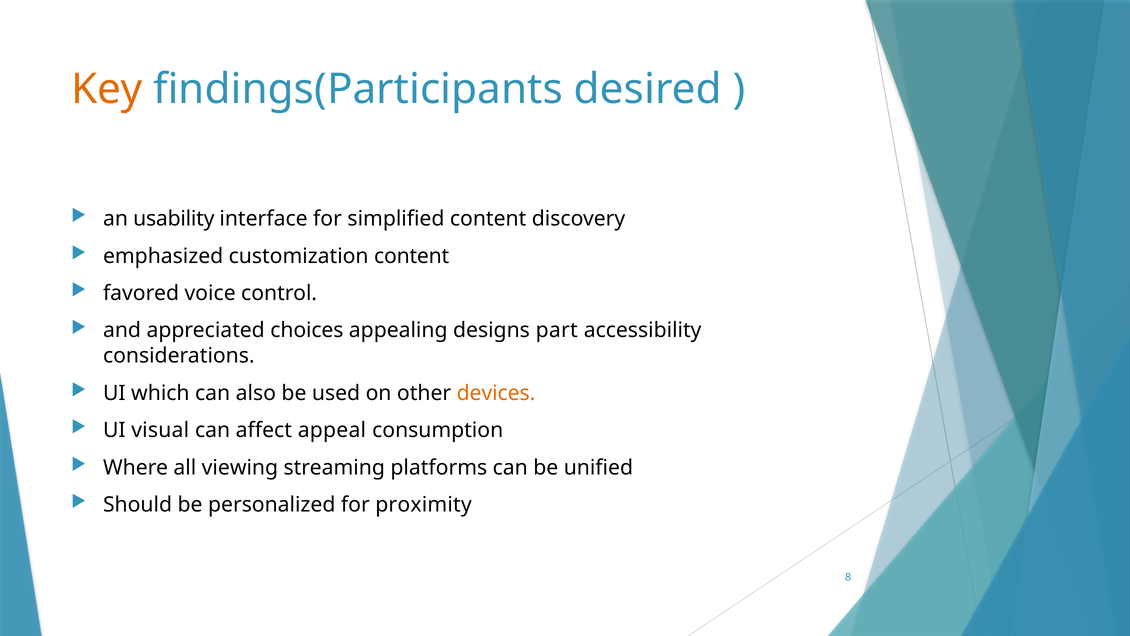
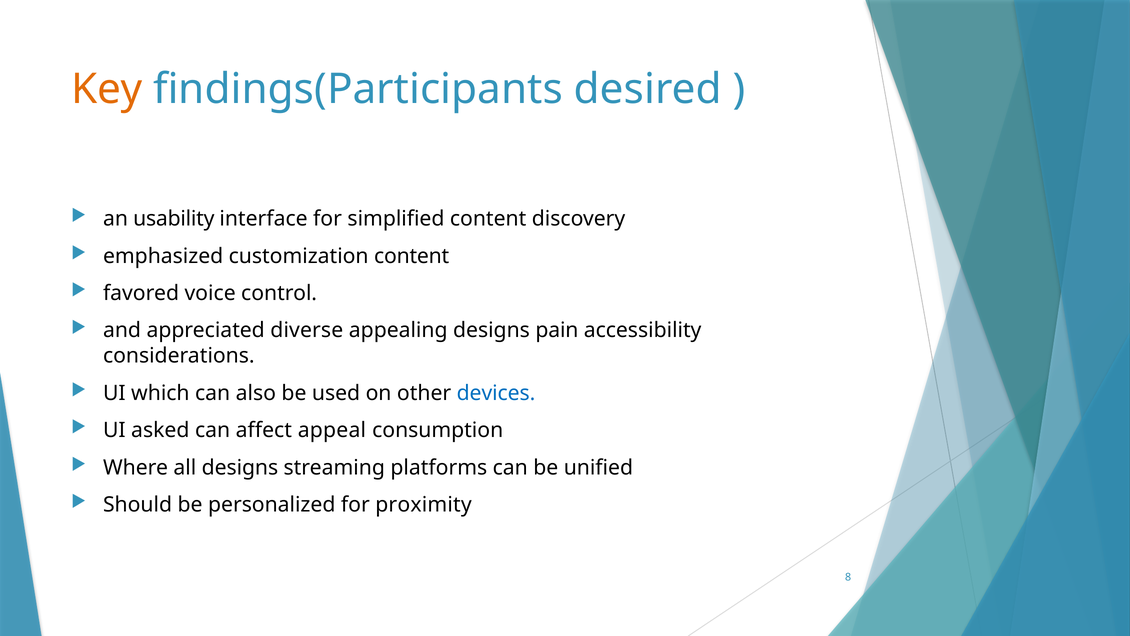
choices: choices -> diverse
part: part -> pain
devices colour: orange -> blue
visual: visual -> asked
all viewing: viewing -> designs
